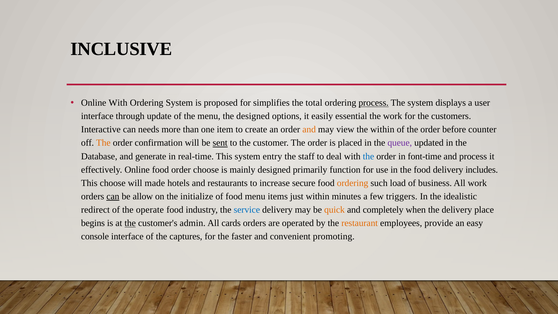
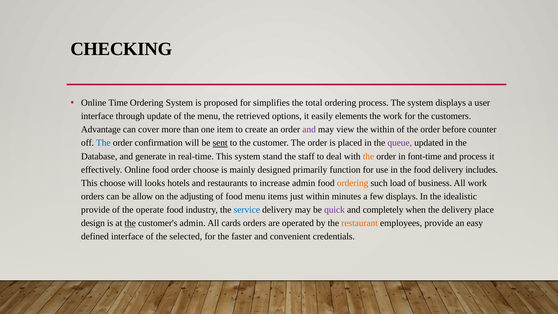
INCLUSIVE: INCLUSIVE -> CHECKING
Online With: With -> Time
process at (374, 103) underline: present -> none
the designed: designed -> retrieved
essential: essential -> elements
Interactive: Interactive -> Advantage
needs: needs -> cover
and at (309, 130) colour: orange -> purple
The at (103, 143) colour: orange -> blue
entry: entry -> stand
the at (368, 156) colour: blue -> orange
made: made -> looks
increase secure: secure -> admin
can at (113, 196) underline: present -> none
initialize: initialize -> adjusting
few triggers: triggers -> displays
redirect at (95, 210): redirect -> provide
quick colour: orange -> purple
begins: begins -> design
console: console -> defined
captures: captures -> selected
promoting: promoting -> credentials
